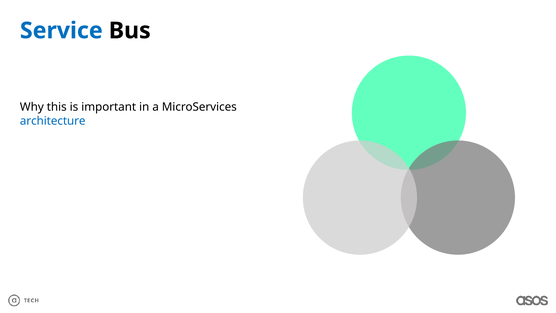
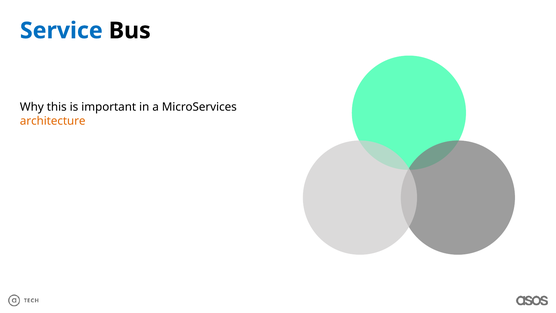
architecture colour: blue -> orange
